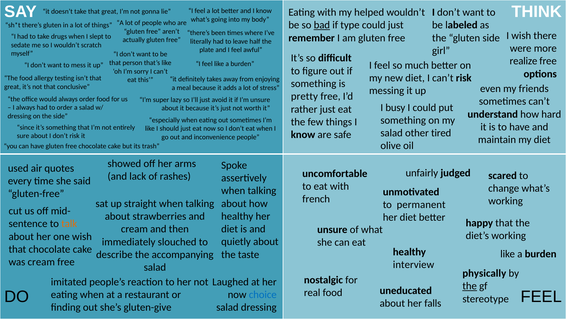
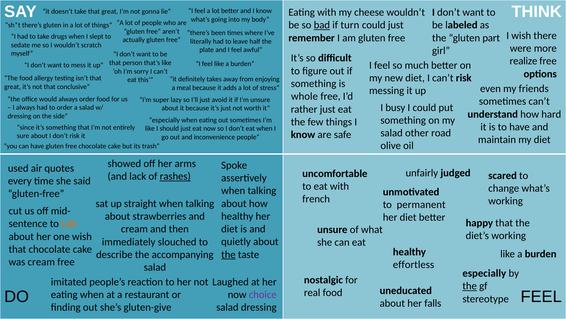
helped: helped -> cheese
type: type -> turn
gluten side: side -> part
pretty: pretty -> whole
tired: tired -> road
rashes underline: none -> present
the at (228, 254) underline: none -> present
interview: interview -> effortless
physically at (484, 273): physically -> especially
choice colour: blue -> purple
